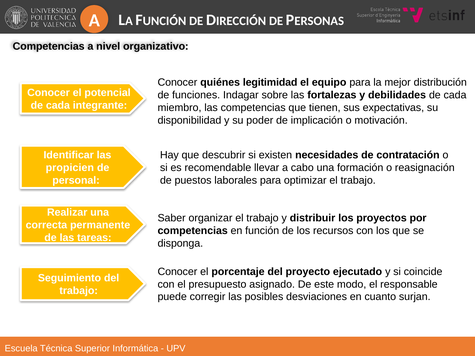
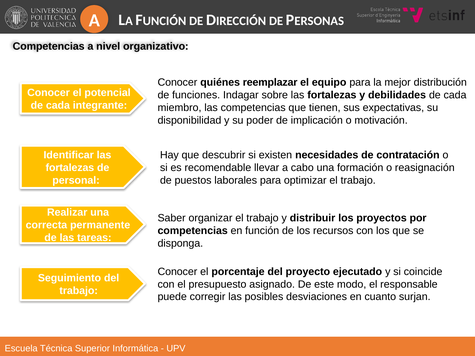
legitimidad: legitimidad -> reemplazar
propicien at (70, 168): propicien -> fortalezas
